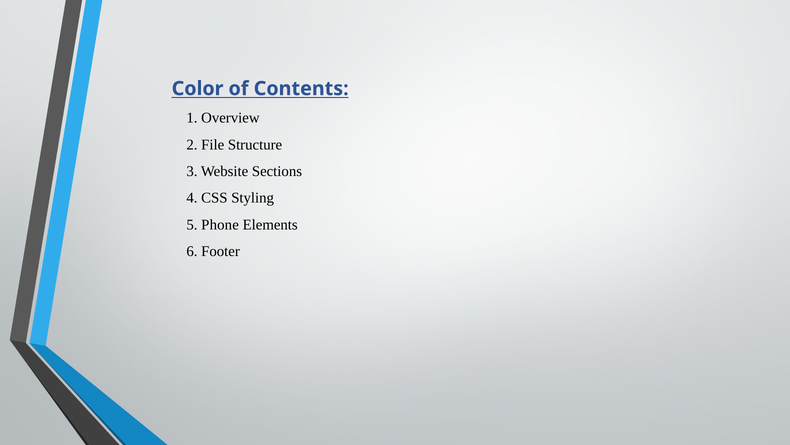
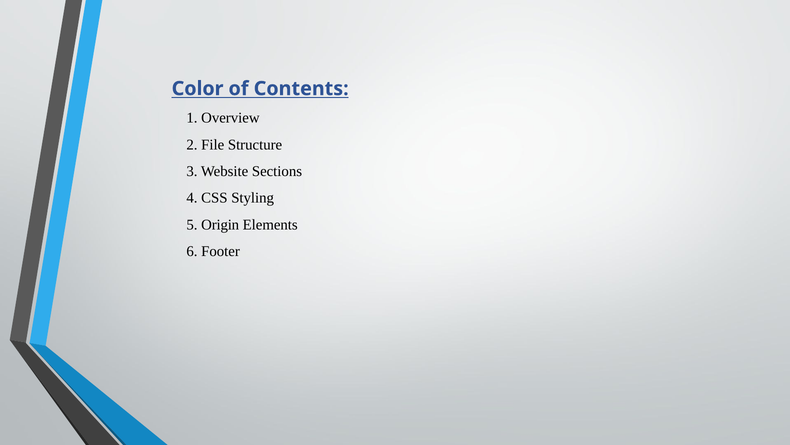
Phone: Phone -> Origin
